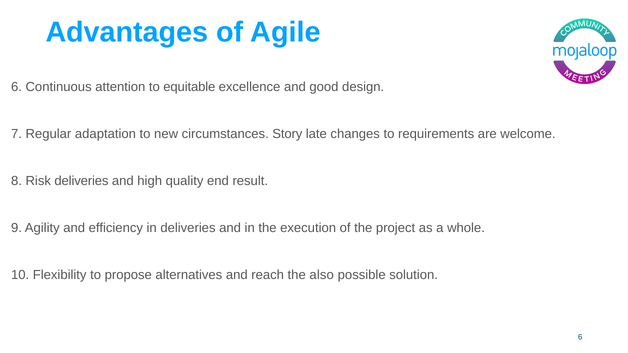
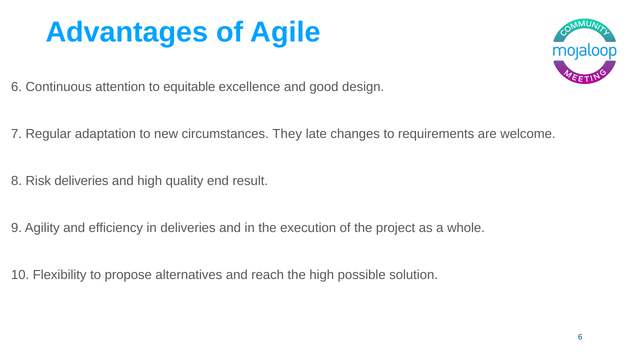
Story: Story -> They
the also: also -> high
